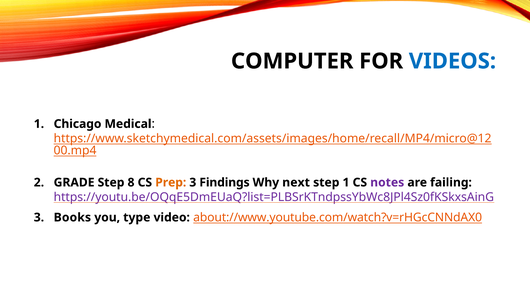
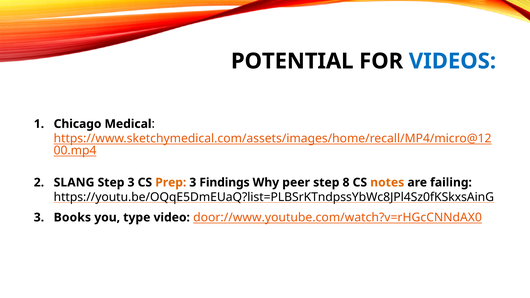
COMPUTER: COMPUTER -> POTENTIAL
GRADE: GRADE -> SLANG
Step 8: 8 -> 3
next: next -> peer
step 1: 1 -> 8
notes colour: purple -> orange
https://youtu.be/OQqE5DmEUaQ?list=PLBSrKTndpssYbWc8JPl4Sz0fKSkxsAinG colour: purple -> black
about://www.youtube.com/watch?v=rHGcCNNdAX0: about://www.youtube.com/watch?v=rHGcCNNdAX0 -> door://www.youtube.com/watch?v=rHGcCNNdAX0
